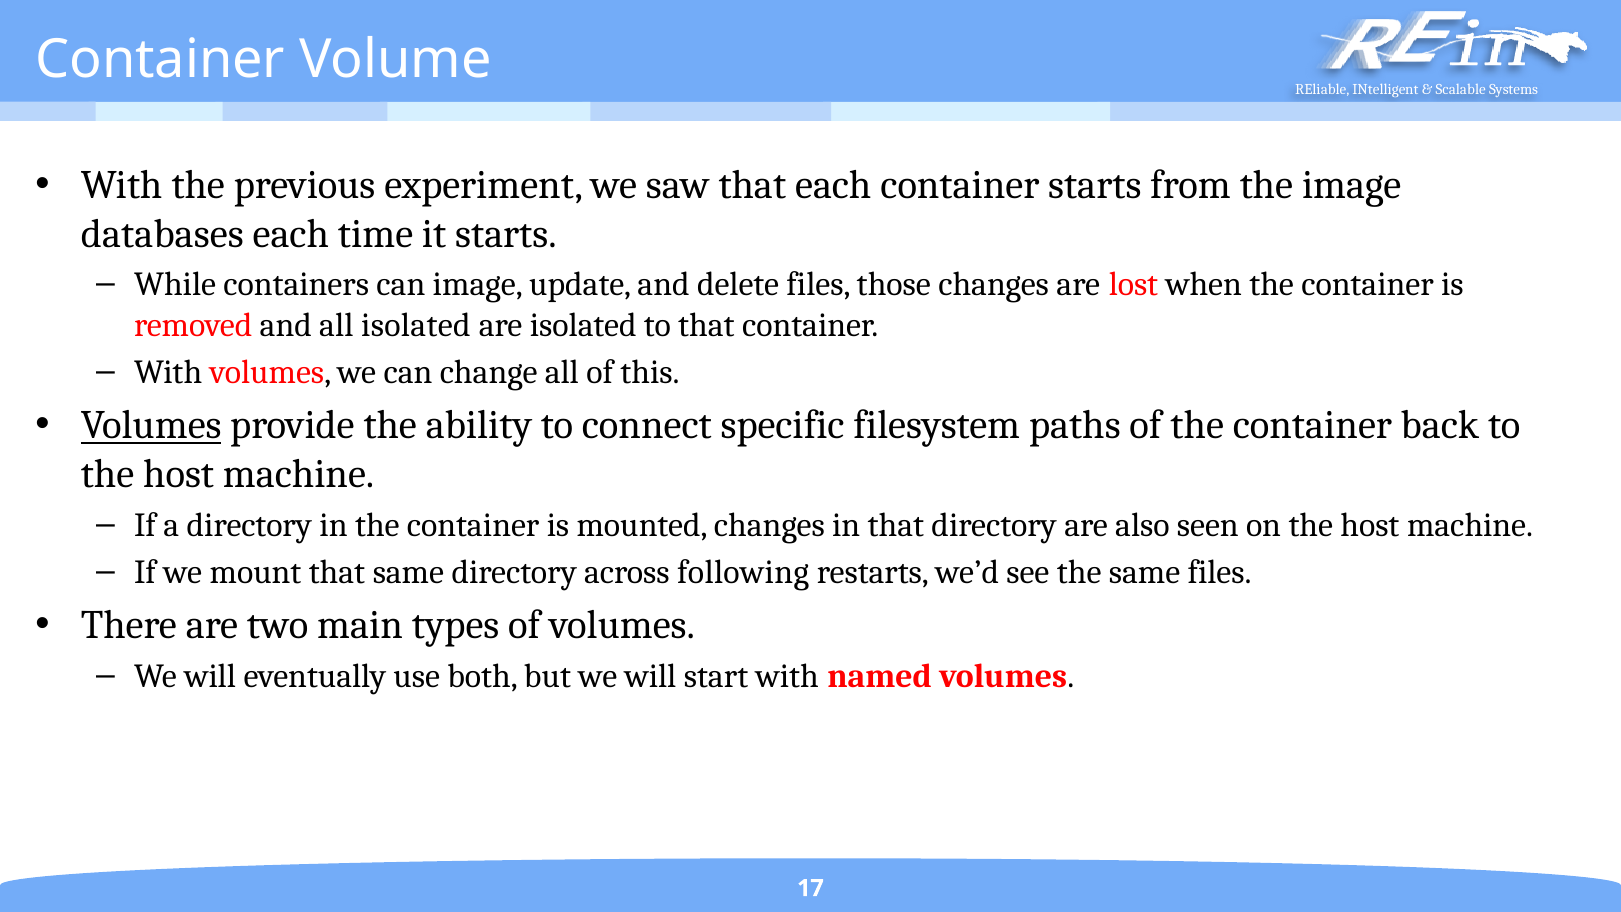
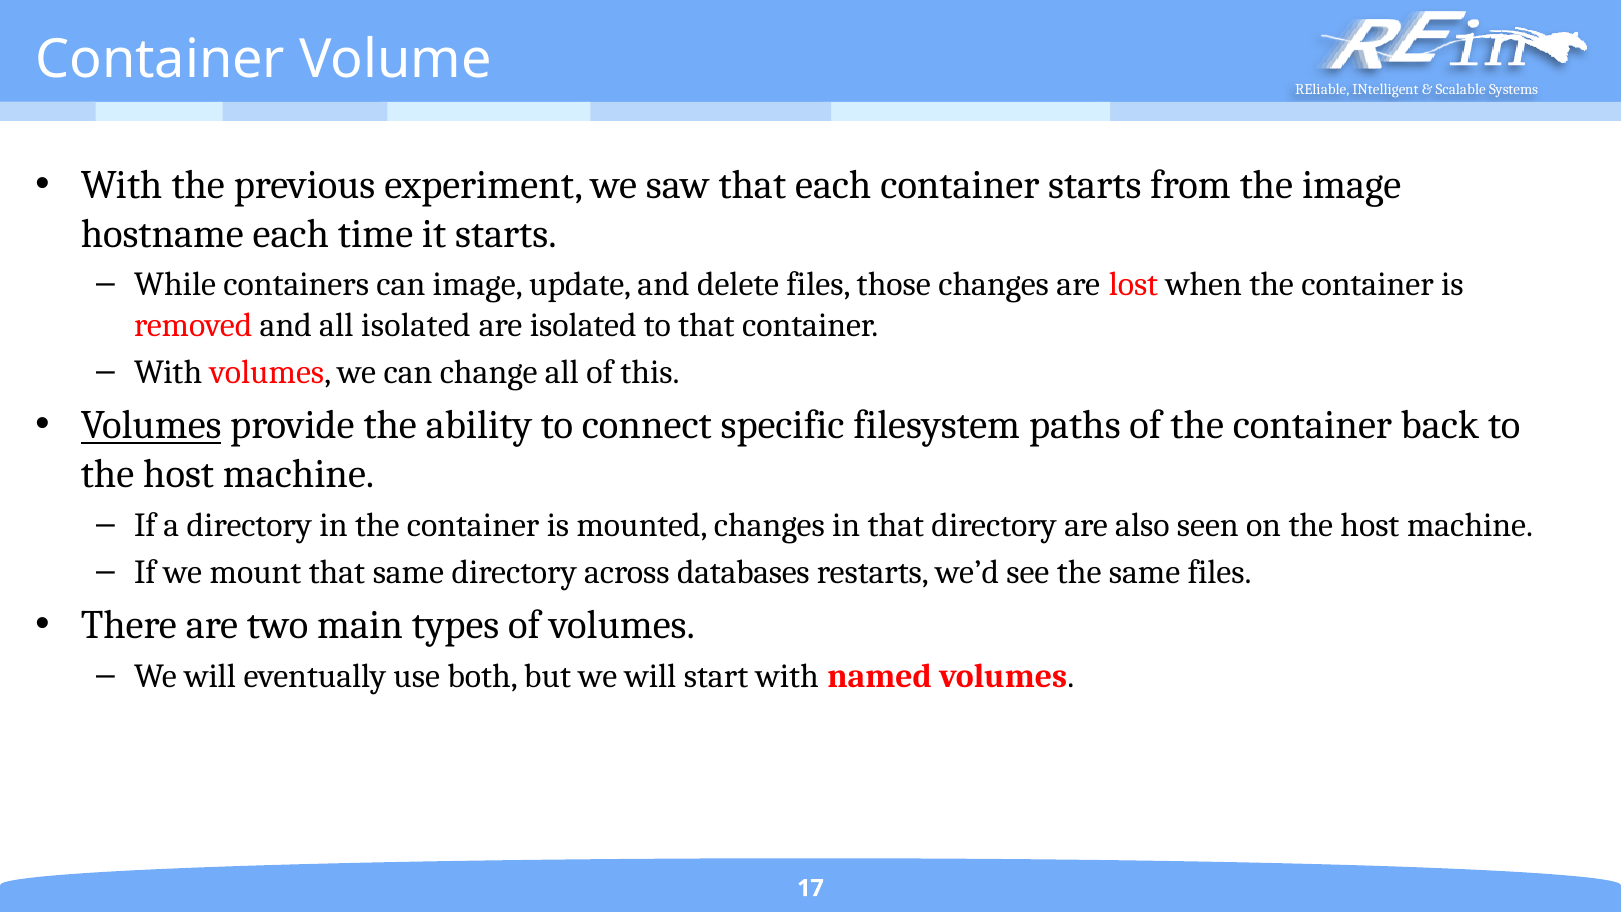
databases: databases -> hostname
following: following -> databases
